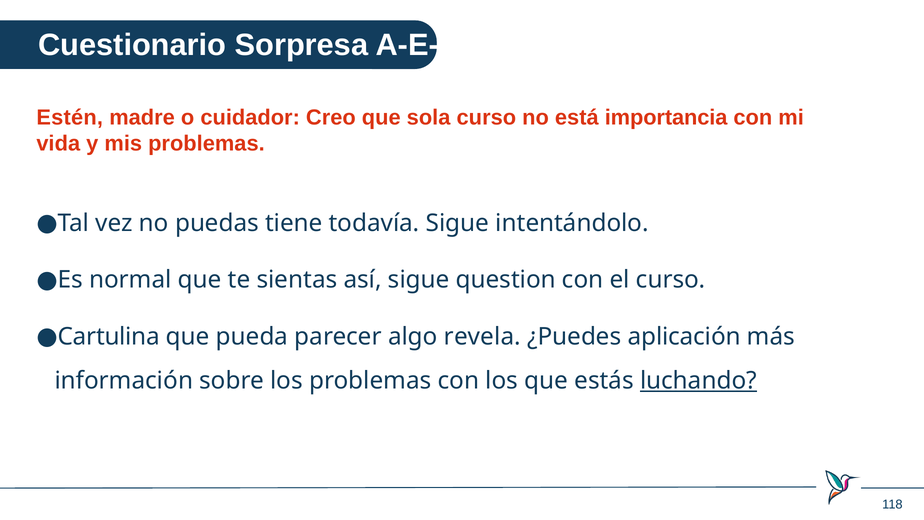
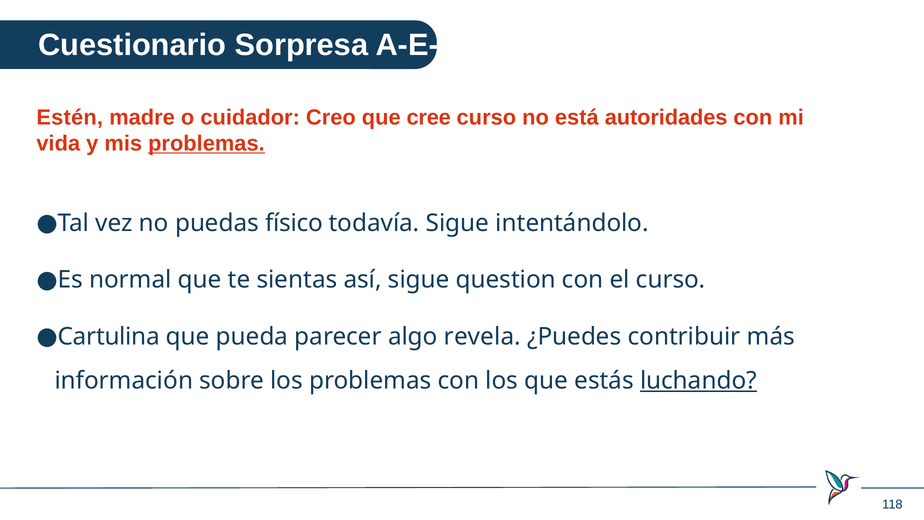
sola: sola -> cree
importancia: importancia -> autoridades
problemas at (206, 144) underline: none -> present
tiene: tiene -> físico
aplicación: aplicación -> contribuir
